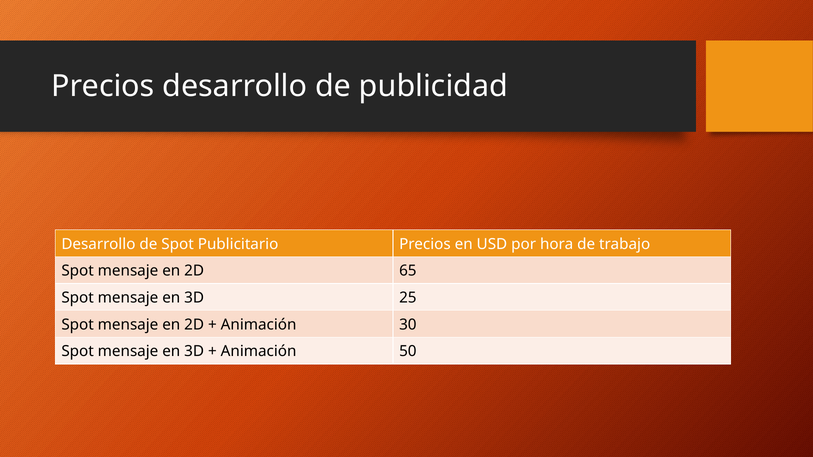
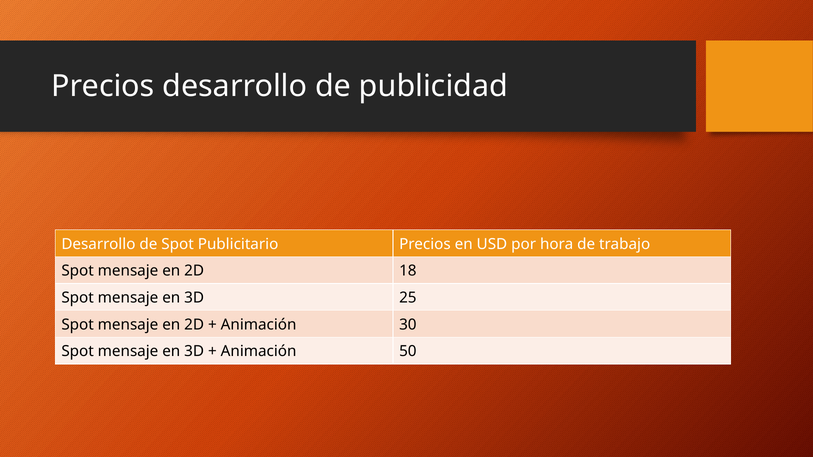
65: 65 -> 18
